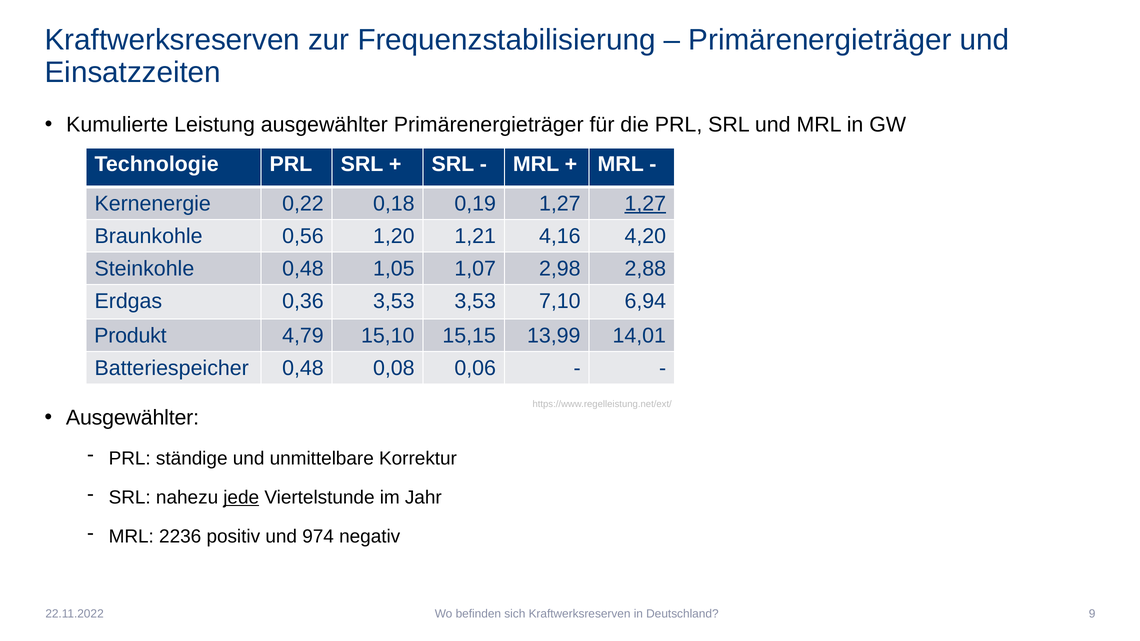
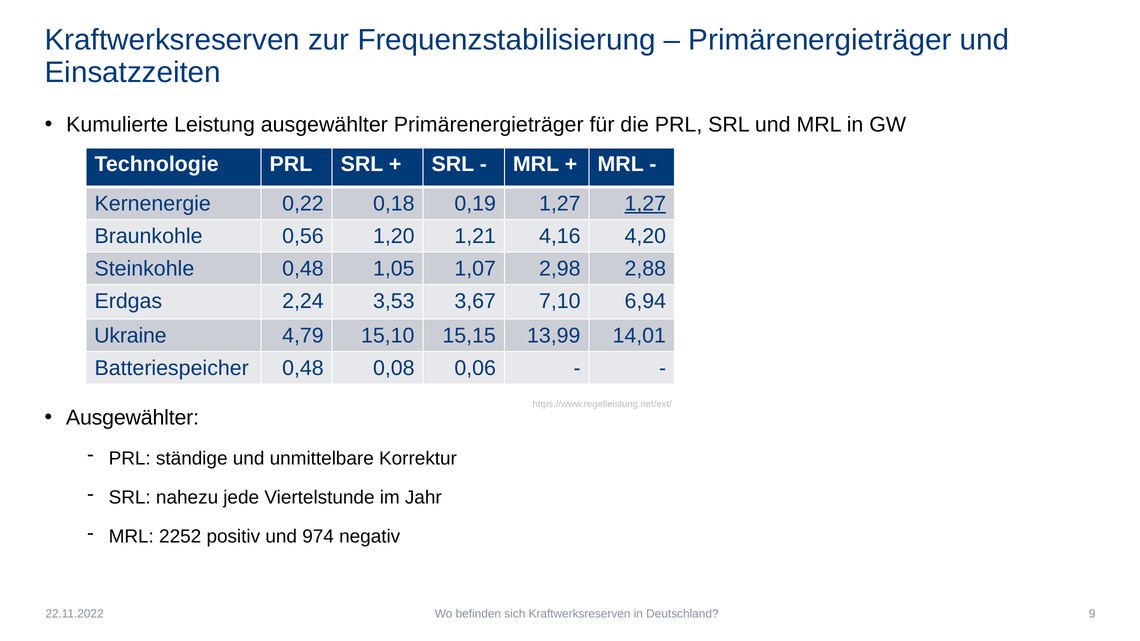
0,36: 0,36 -> 2,24
3,53 3,53: 3,53 -> 3,67
Produkt: Produkt -> Ukraine
jede underline: present -> none
2236: 2236 -> 2252
